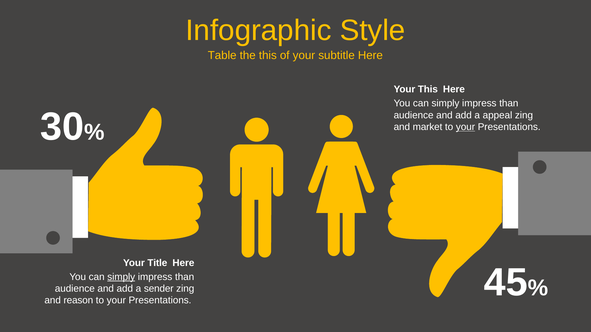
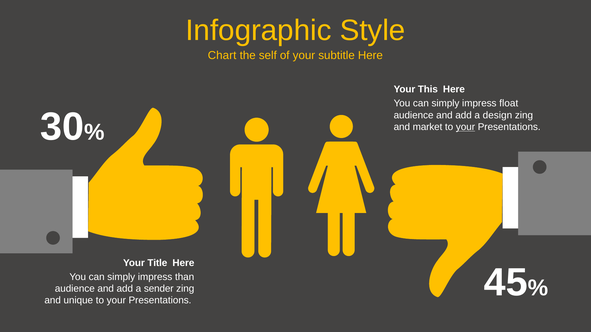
Table: Table -> Chart
the this: this -> self
than at (509, 103): than -> float
appeal: appeal -> design
simply at (121, 277) underline: present -> none
reason: reason -> unique
